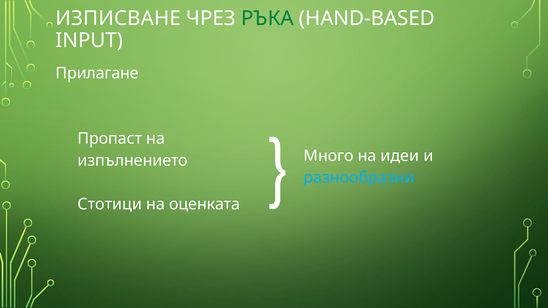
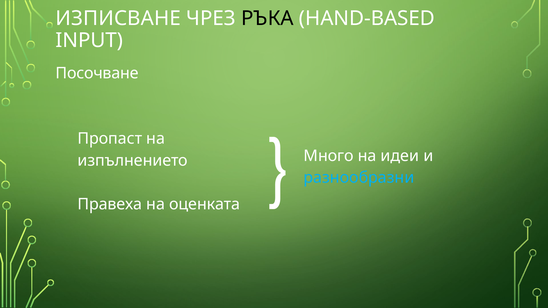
РЪКА colour: green -> black
Прилагане: Прилагане -> Посочване
Стотици: Стотици -> Правеха
